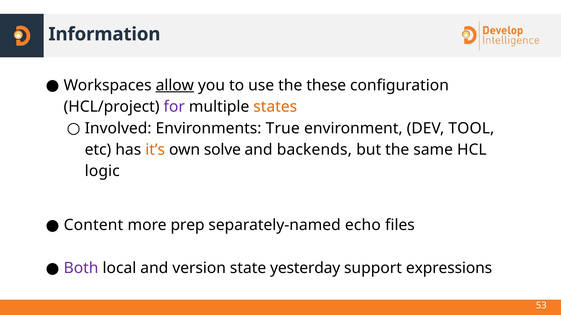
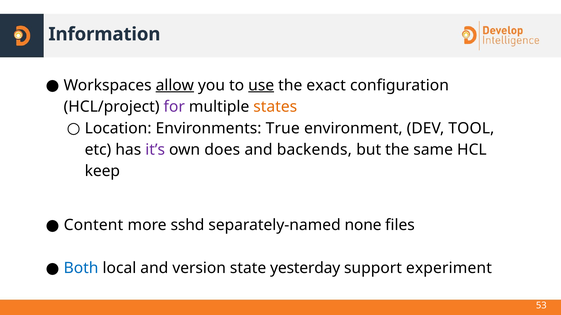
use underline: none -> present
these: these -> exact
Involved: Involved -> Location
it’s colour: orange -> purple
solve: solve -> does
logic: logic -> keep
prep: prep -> sshd
echo: echo -> none
Both colour: purple -> blue
expressions: expressions -> experiment
